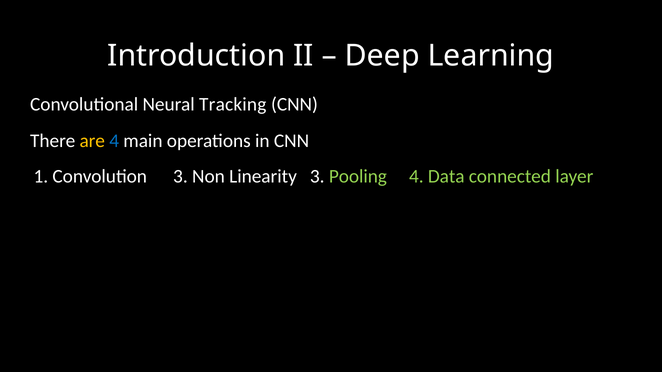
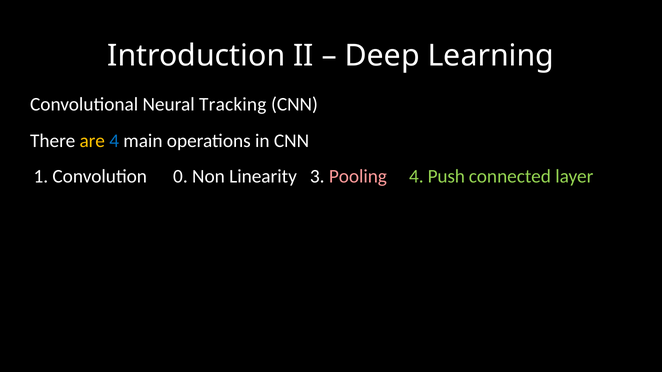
Convolution 3: 3 -> 0
Pooling colour: light green -> pink
Data: Data -> Push
